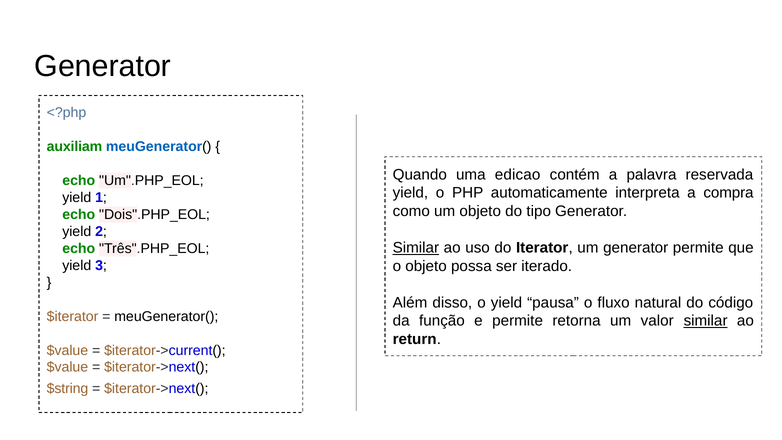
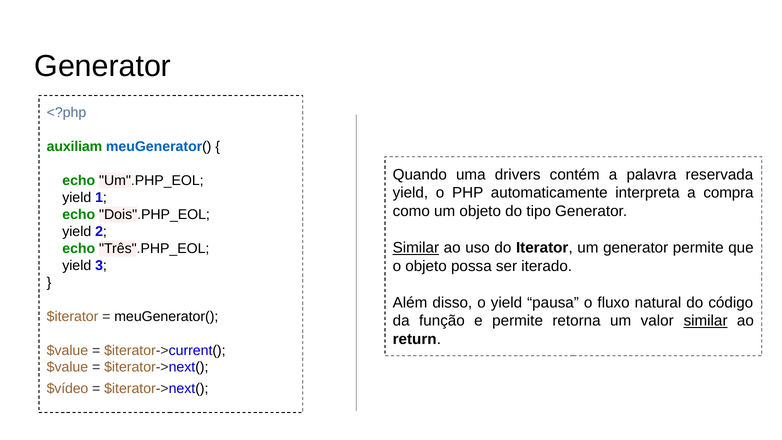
edicao: edicao -> drivers
$string: $string -> $vídeo
